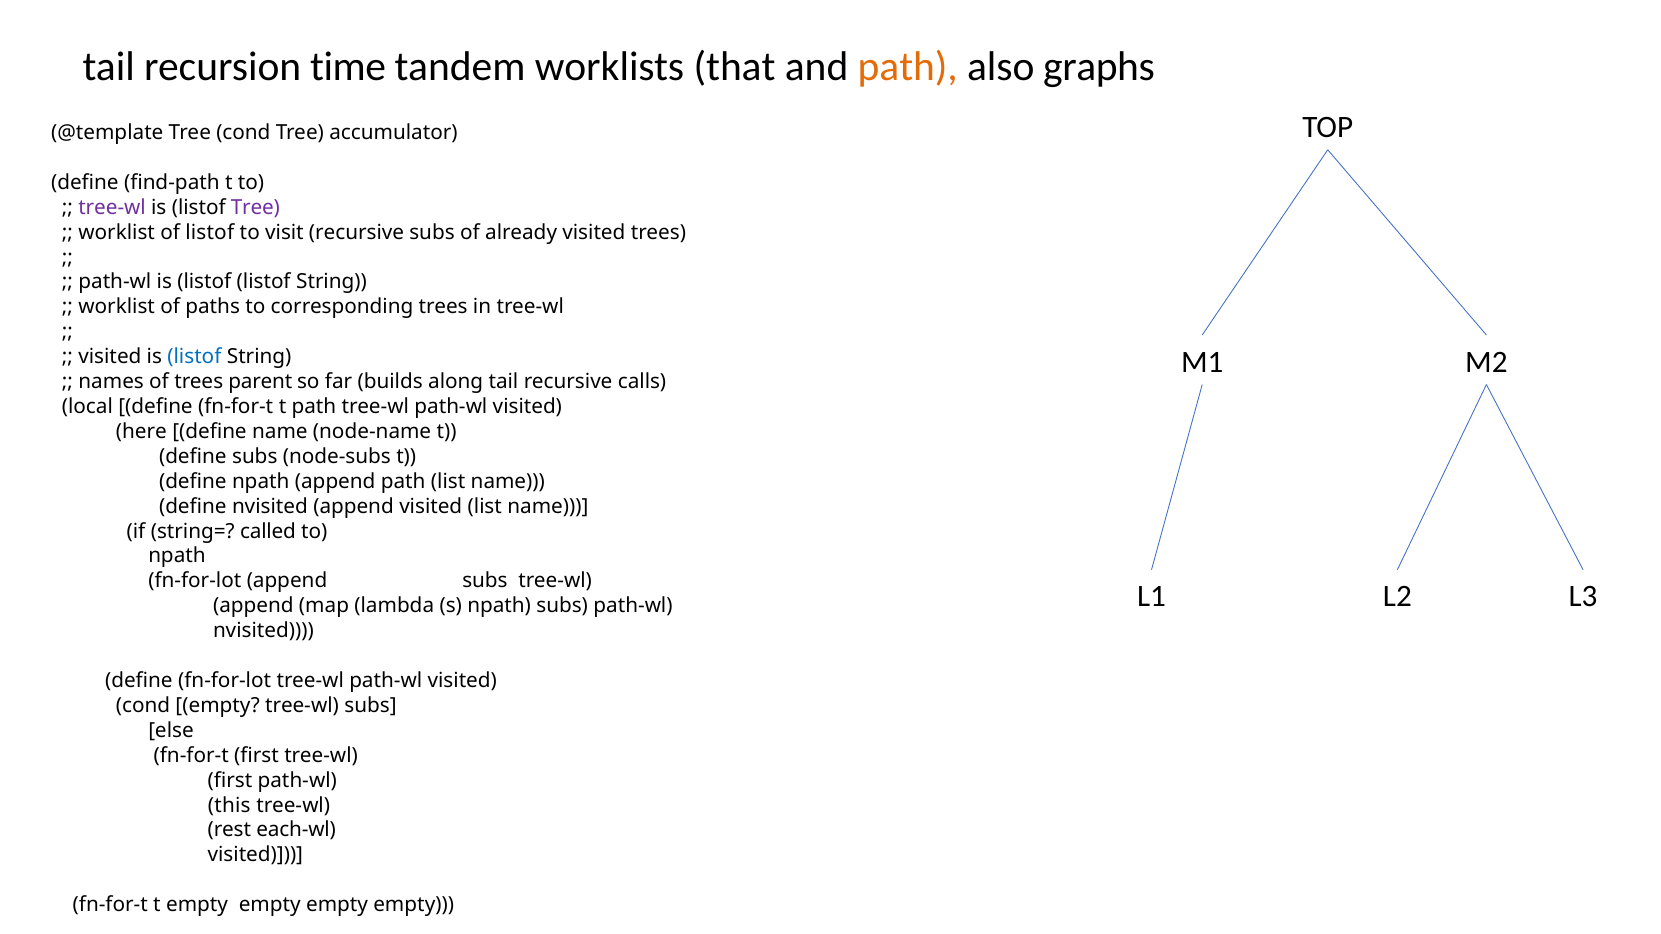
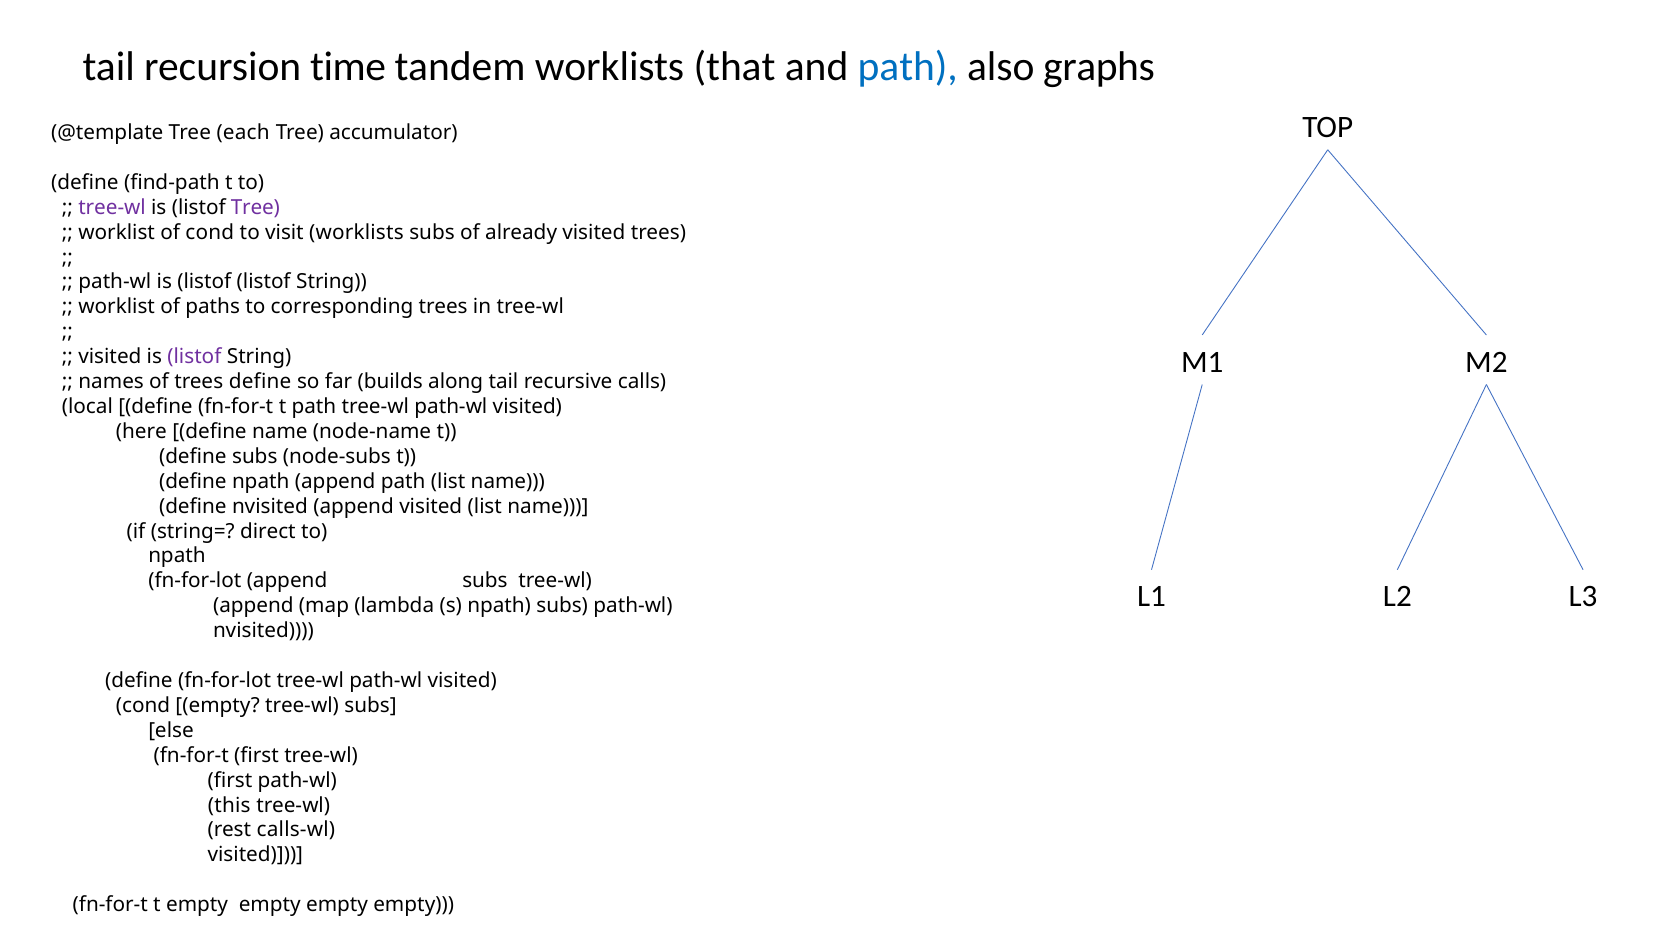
path at (908, 67) colour: orange -> blue
Tree cond: cond -> each
of listof: listof -> cond
visit recursive: recursive -> worklists
listof at (194, 357) colour: blue -> purple
trees parent: parent -> define
called: called -> direct
each-wl: each-wl -> calls-wl
